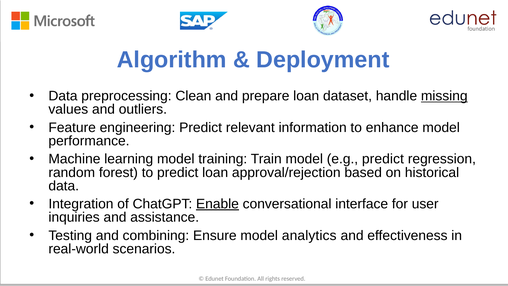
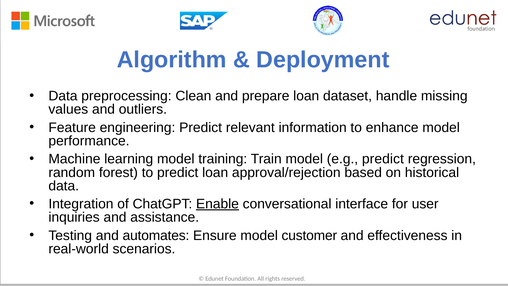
missing underline: present -> none
combining: combining -> automates
analytics: analytics -> customer
